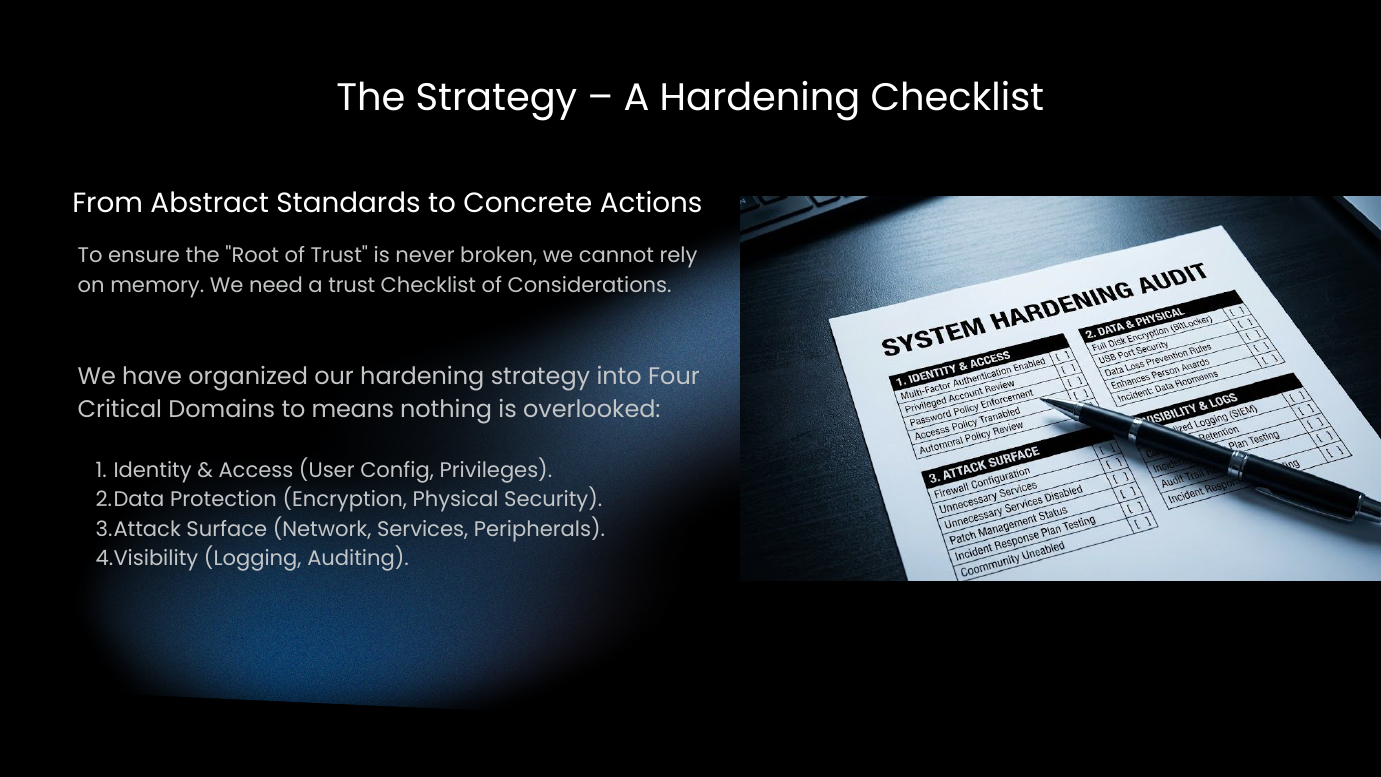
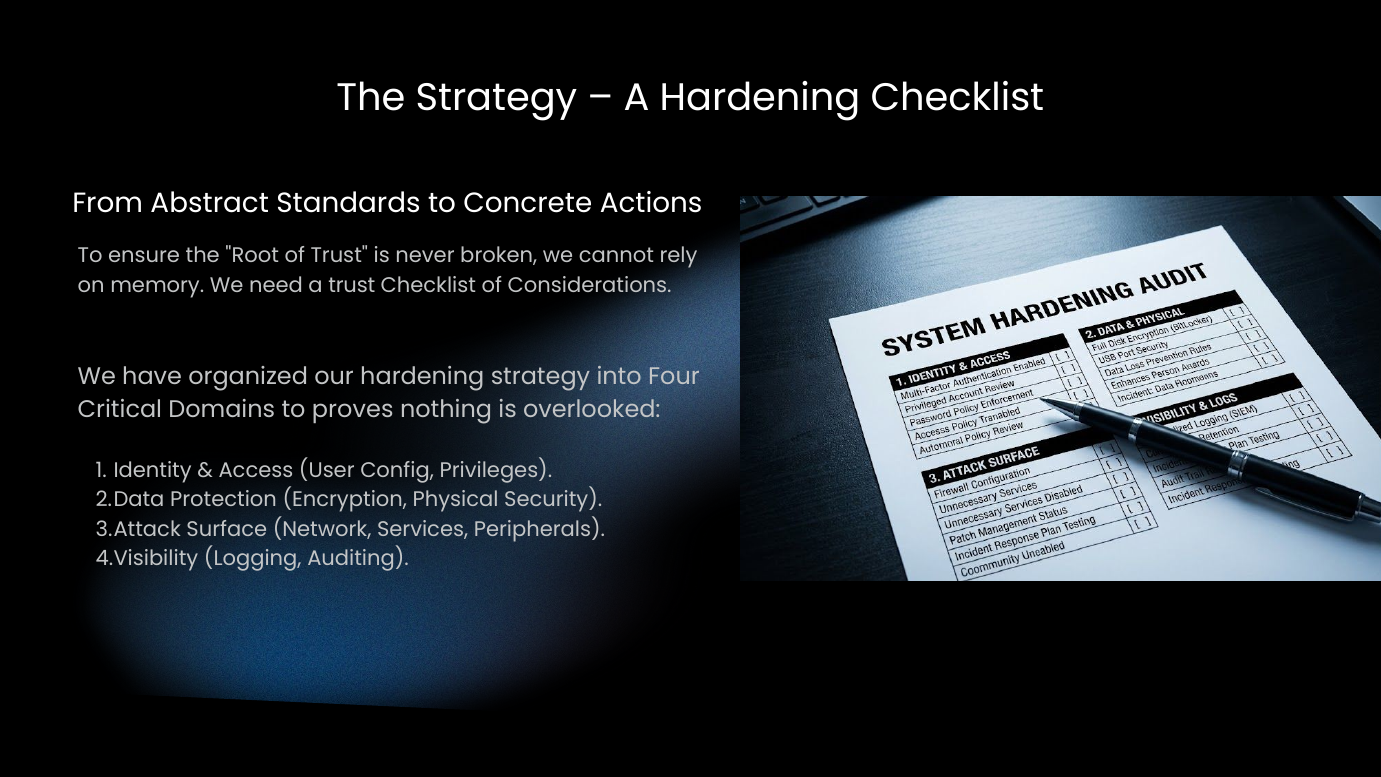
means: means -> proves
